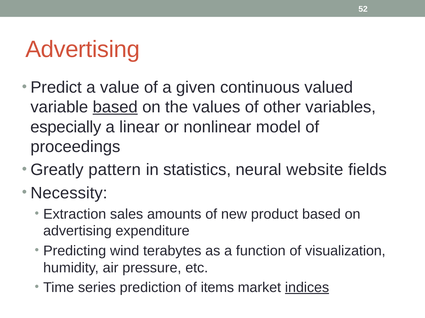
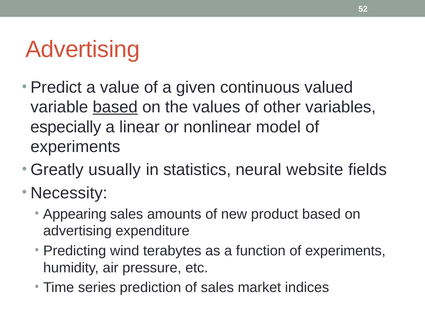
proceedings at (75, 147): proceedings -> experiments
pattern: pattern -> usually
Extraction: Extraction -> Appearing
function of visualization: visualization -> experiments
of items: items -> sales
indices underline: present -> none
